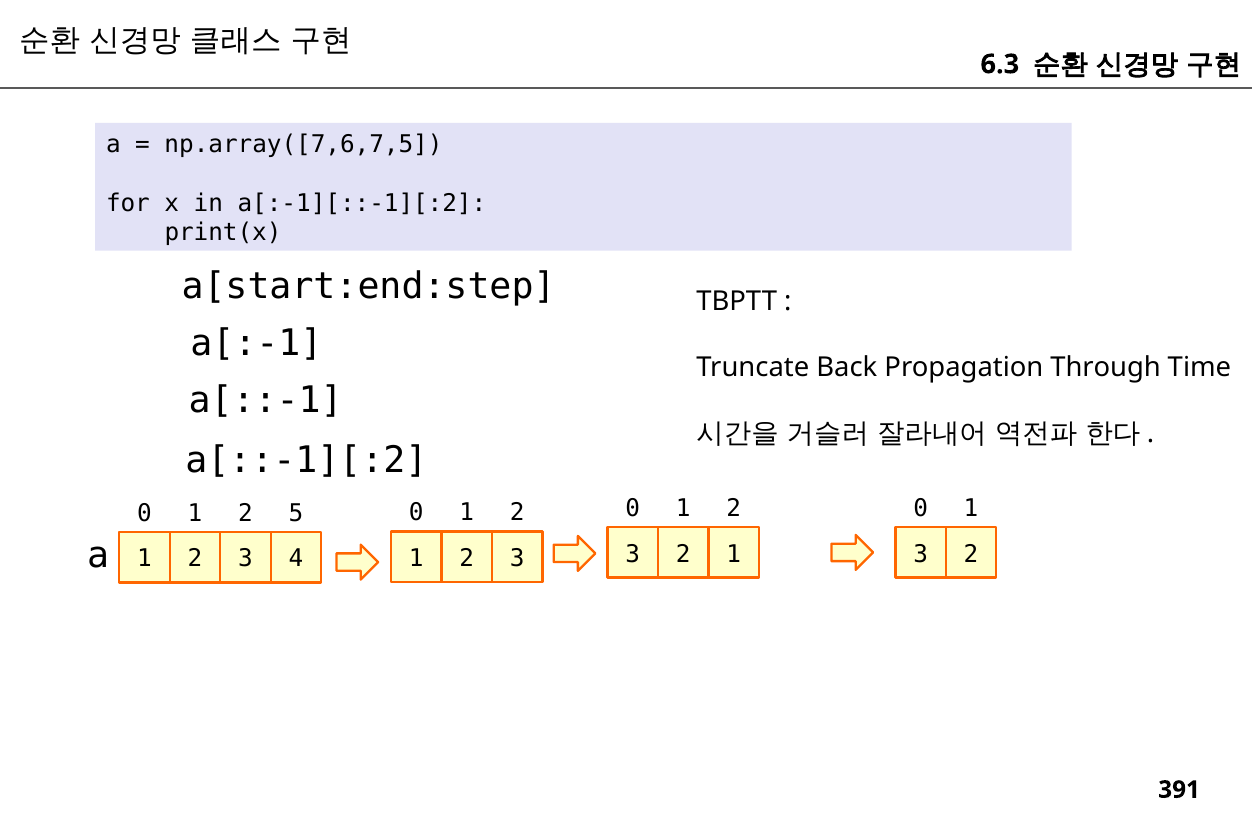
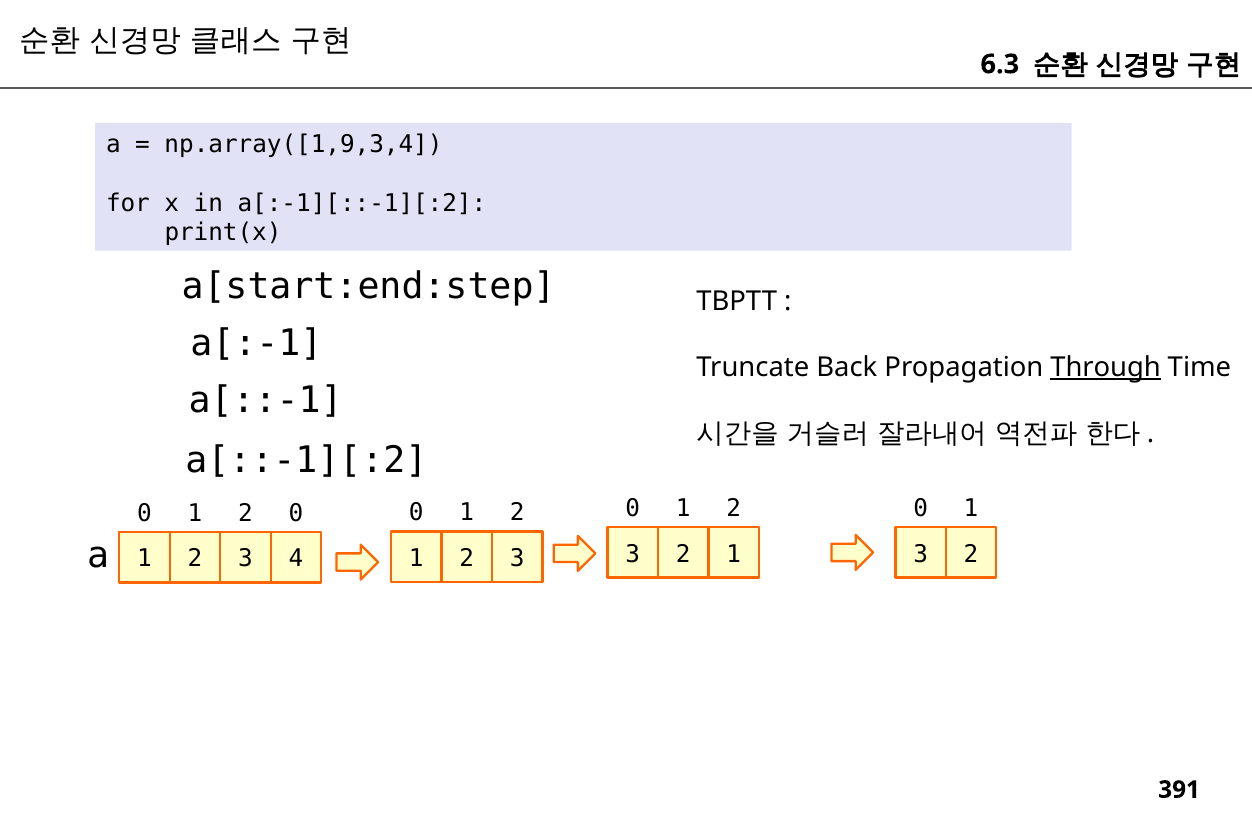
np.array([7,6,7,5: np.array([7,6,7,5 -> np.array([1,9,3,4
Through underline: none -> present
5 at (296, 513): 5 -> 0
